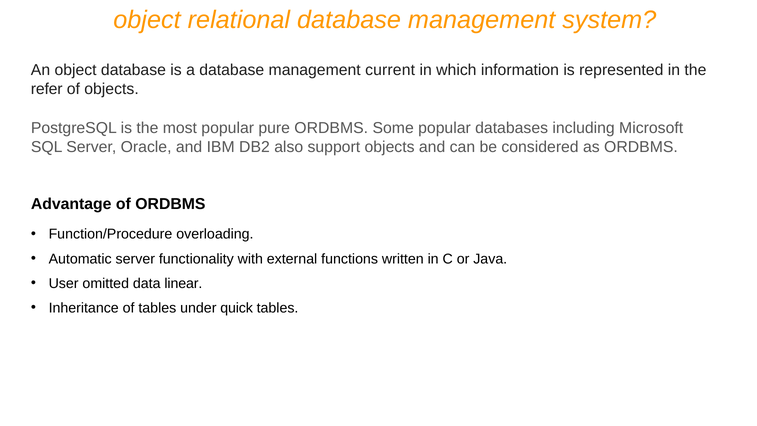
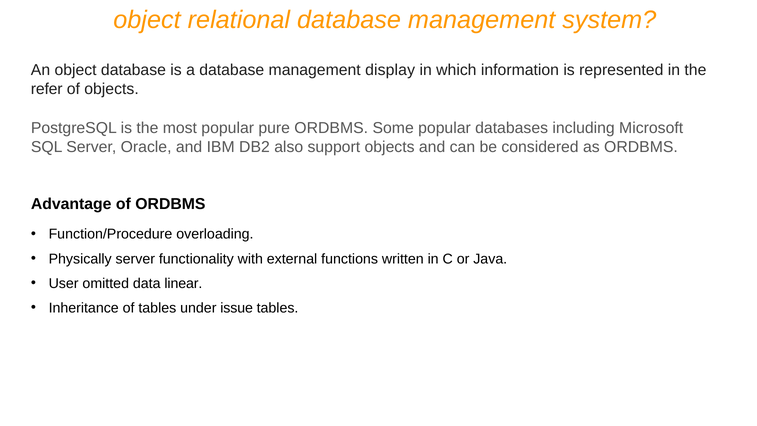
current: current -> display
Automatic: Automatic -> Physically
quick: quick -> issue
